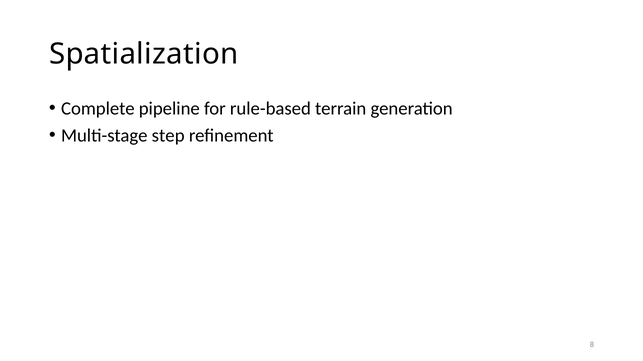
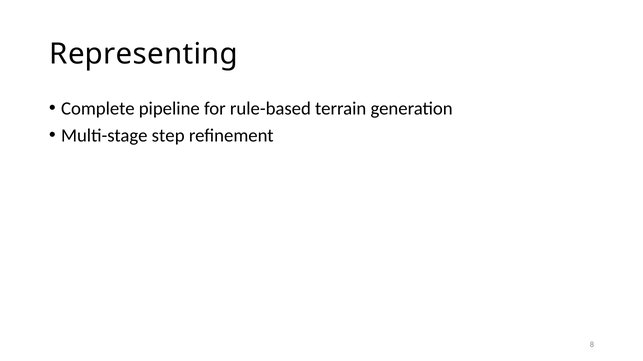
Spatialization: Spatialization -> Representing
